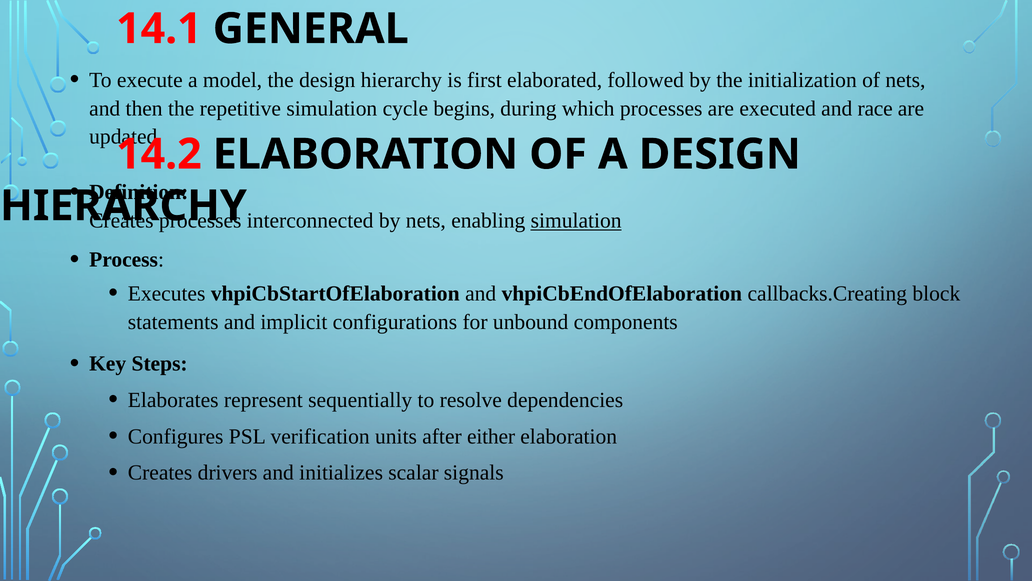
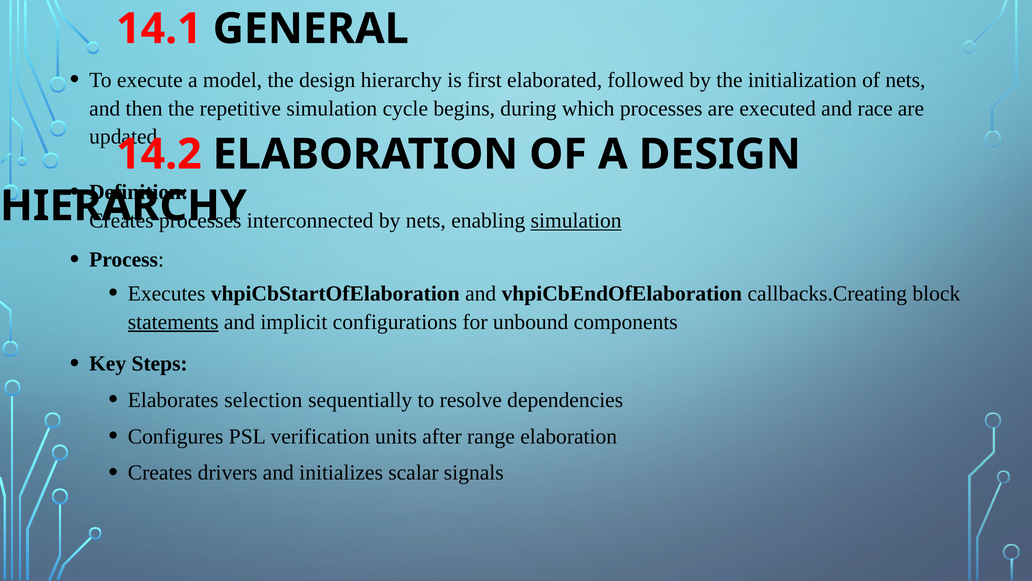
statements underline: none -> present
represent: represent -> selection
either: either -> range
